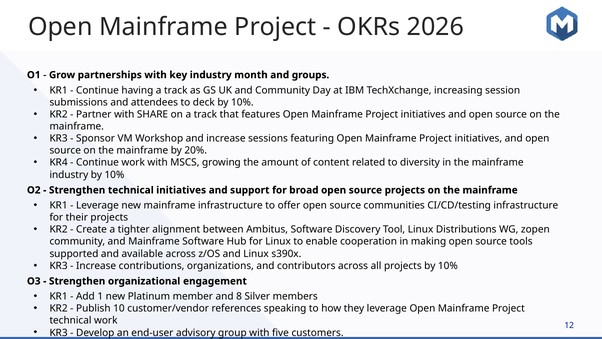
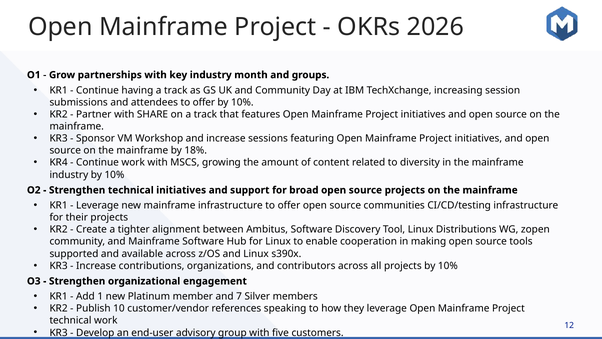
attendees to deck: deck -> offer
20%: 20% -> 18%
8: 8 -> 7
